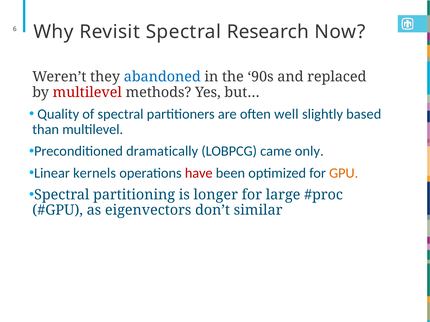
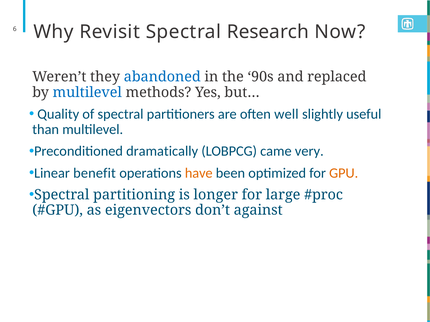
multilevel at (87, 92) colour: red -> blue
based: based -> useful
only: only -> very
kernels: kernels -> benefit
have colour: red -> orange
similar: similar -> against
